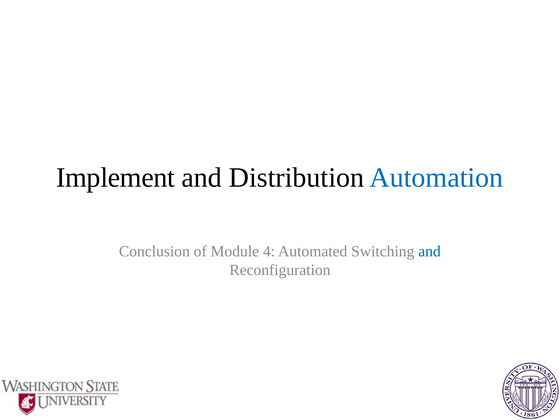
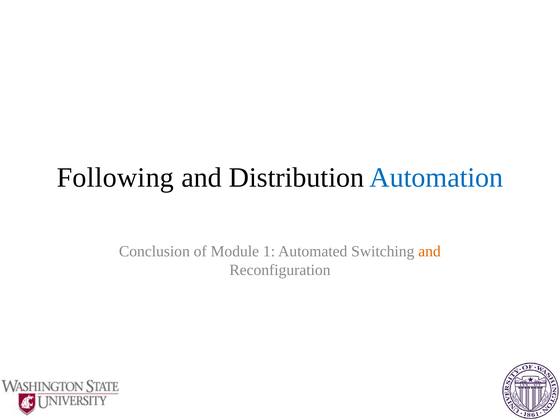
Implement: Implement -> Following
4: 4 -> 1
and at (430, 251) colour: blue -> orange
